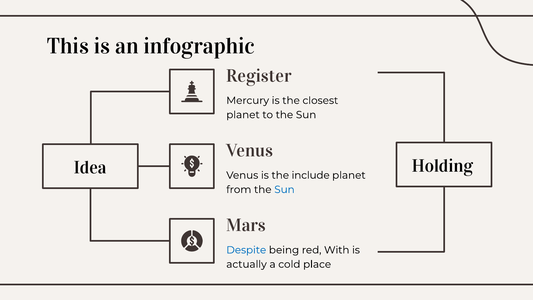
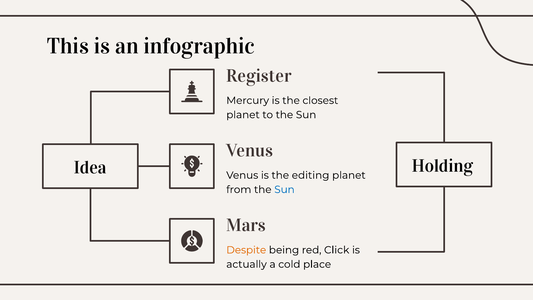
include: include -> editing
Despite colour: blue -> orange
With: With -> Click
